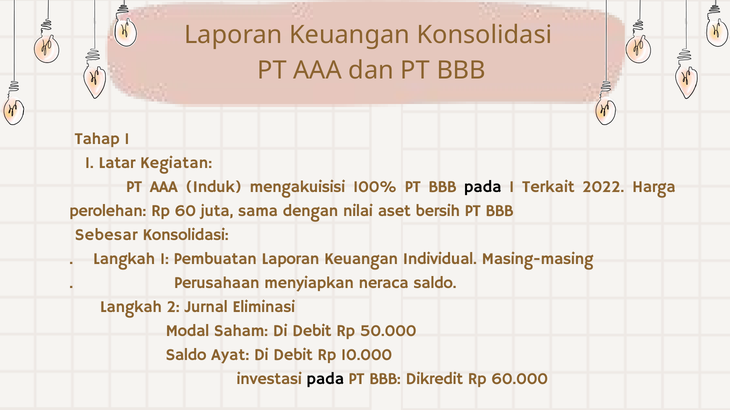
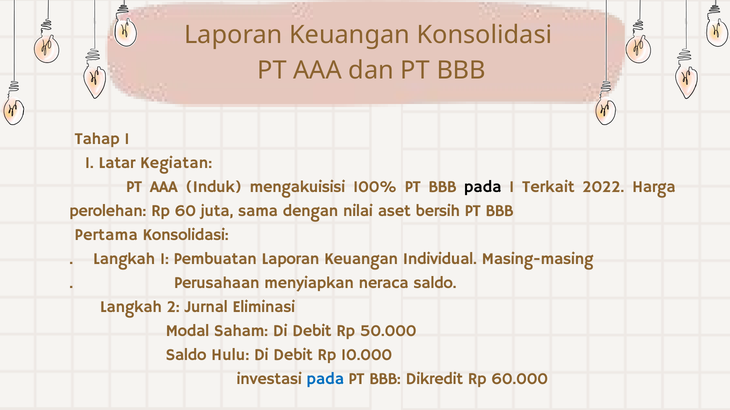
Sebesar: Sebesar -> Pertama
Ayat: Ayat -> Hulu
pada at (325, 379) colour: black -> blue
